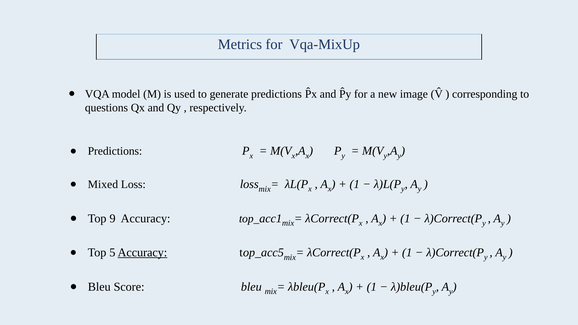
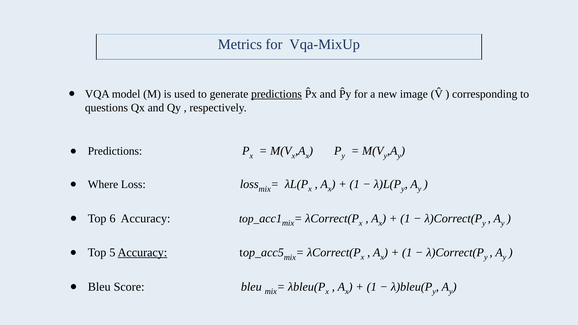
predictions at (276, 94) underline: none -> present
Mixed: Mixed -> Where
9: 9 -> 6
